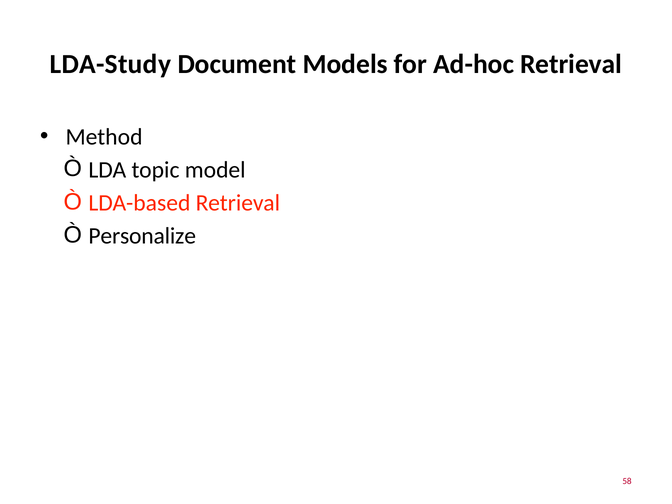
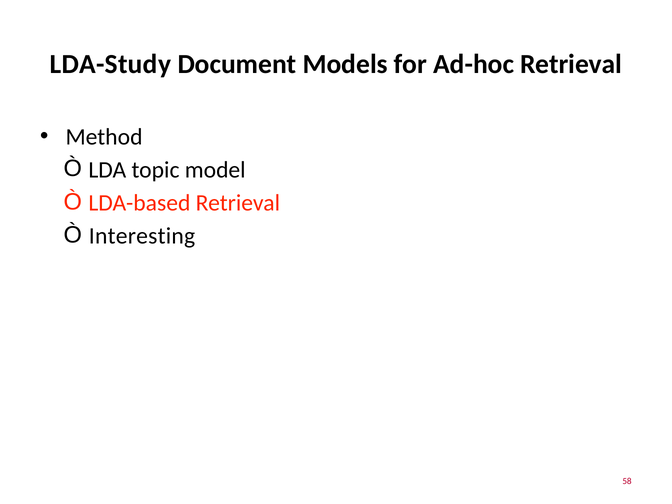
Personalize: Personalize -> Interesting
